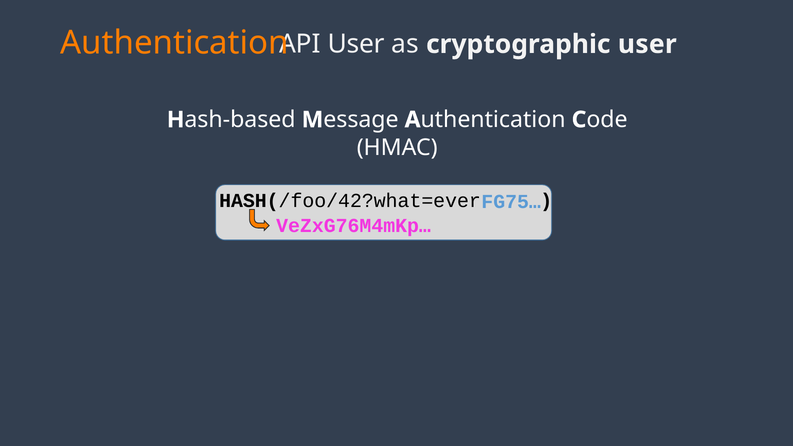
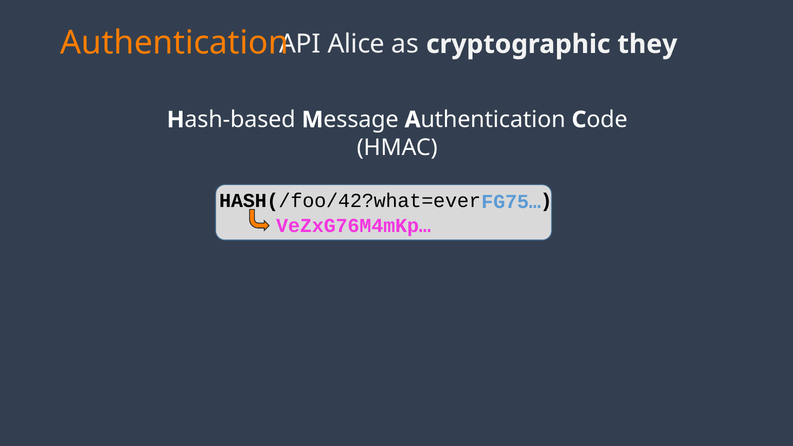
API User: User -> Alice
cryptographic user: user -> they
